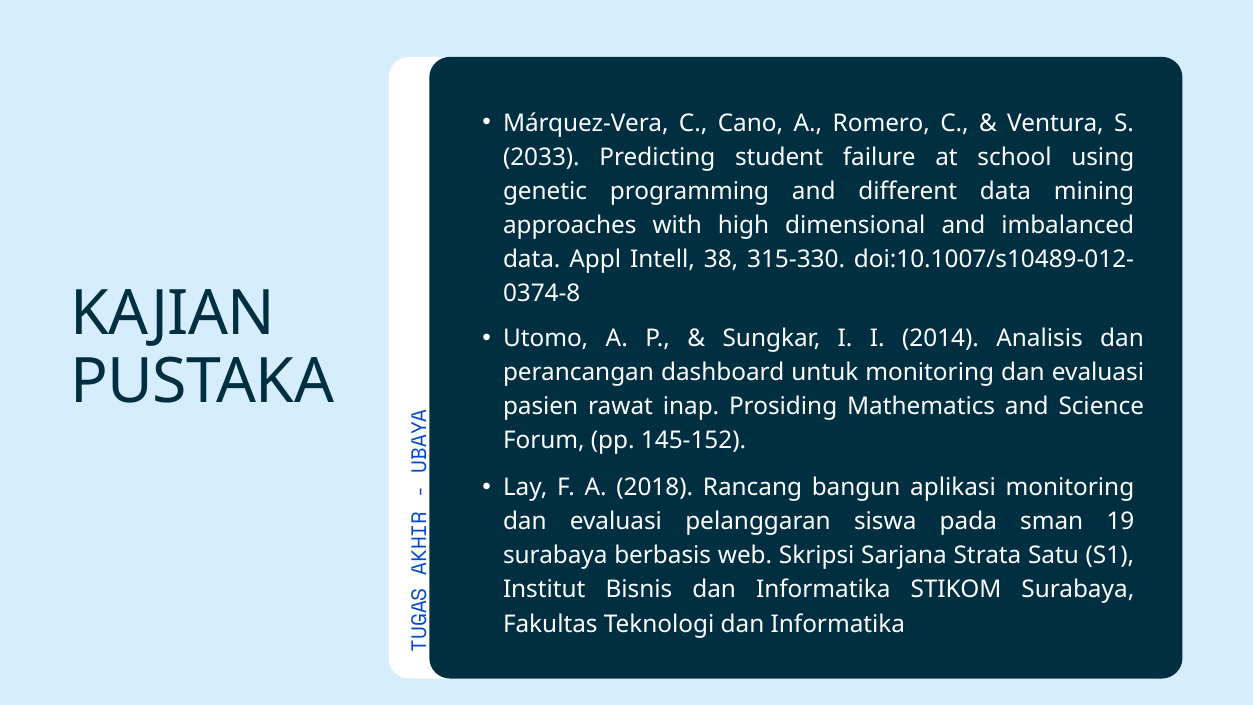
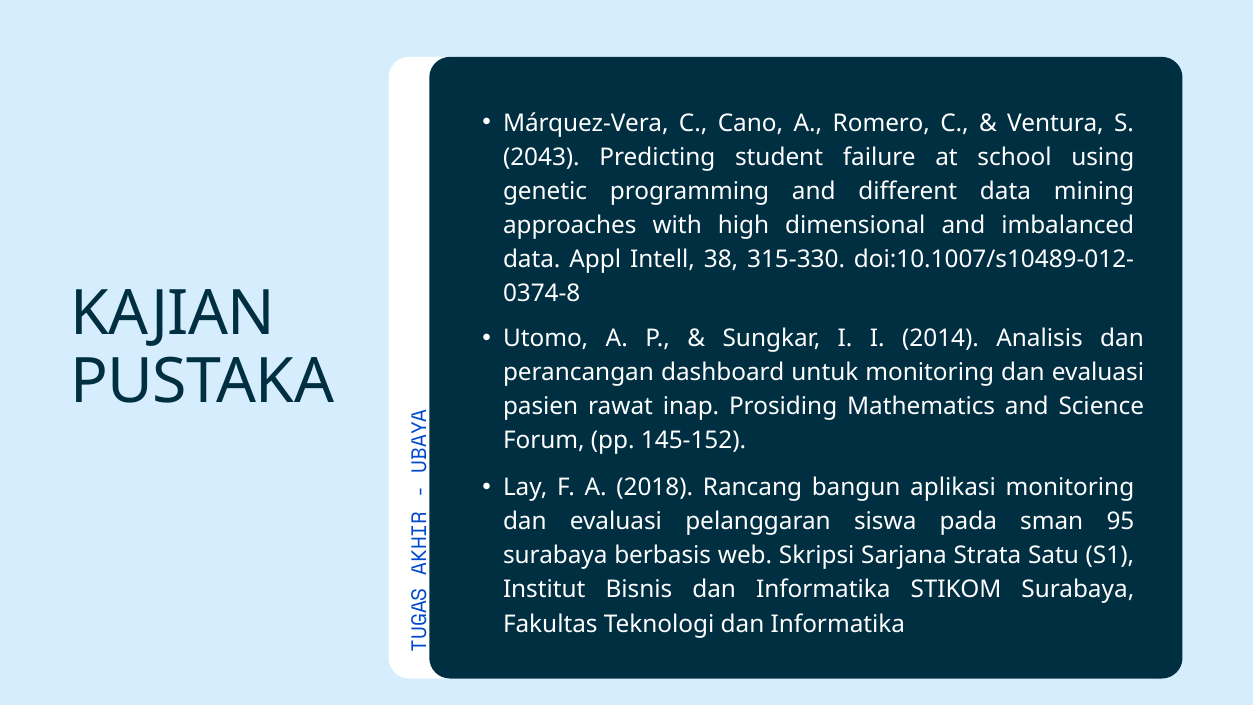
2033: 2033 -> 2043
19: 19 -> 95
